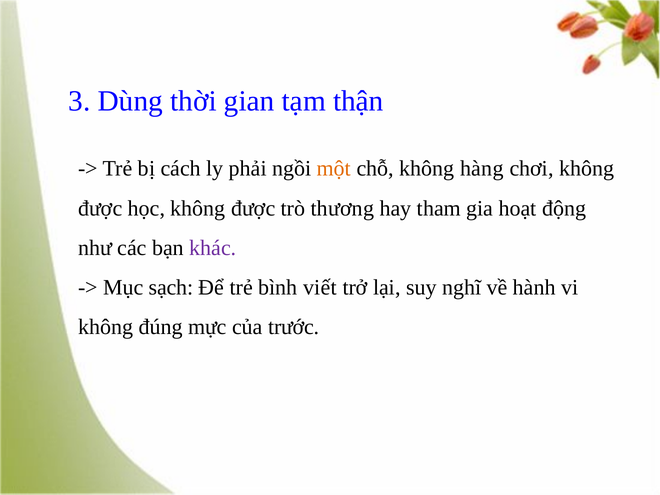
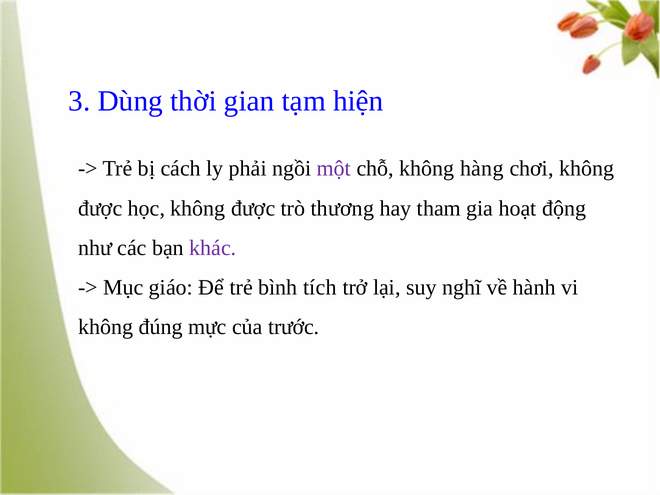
thận: thận -> hiện
một colour: orange -> purple
sạch: sạch -> giáo
viết: viết -> tích
